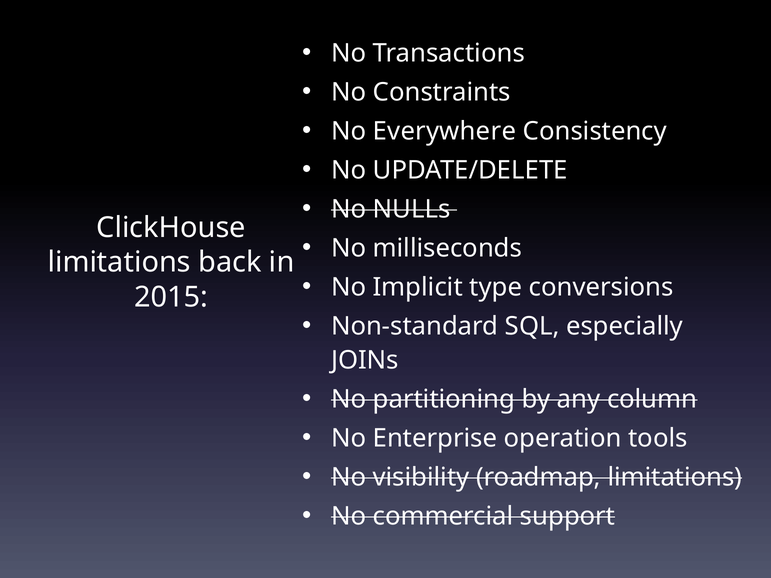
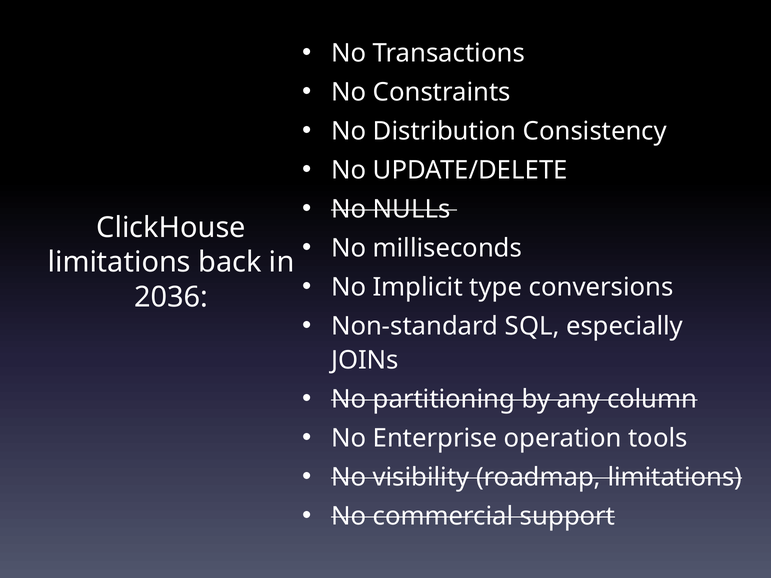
Everywhere: Everywhere -> Distribution
2015: 2015 -> 2036
